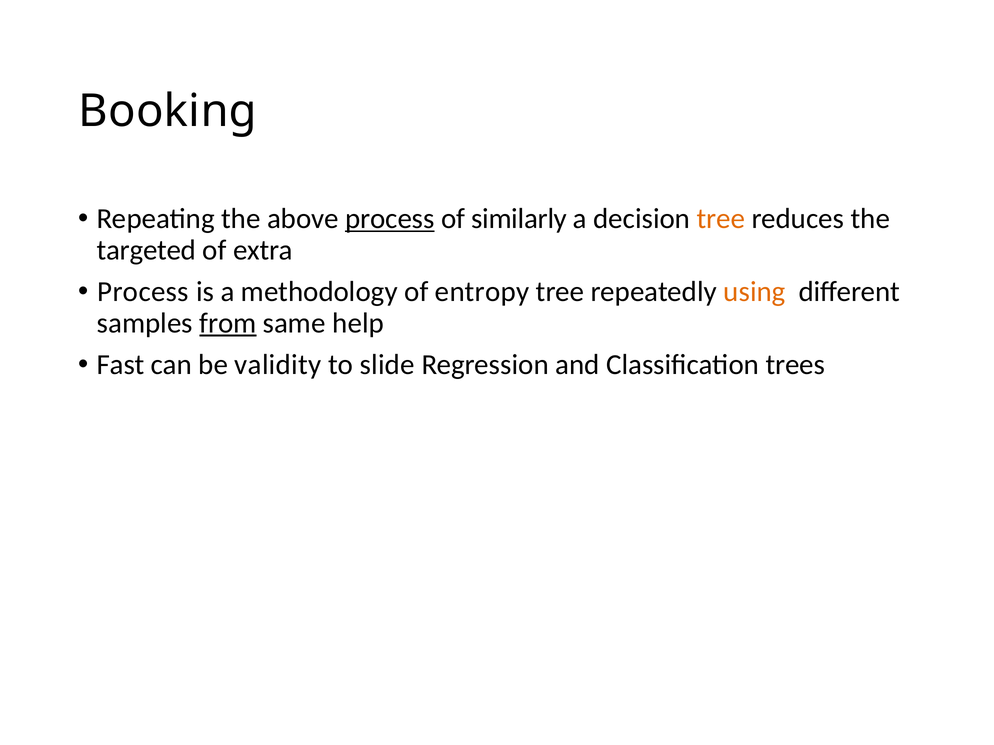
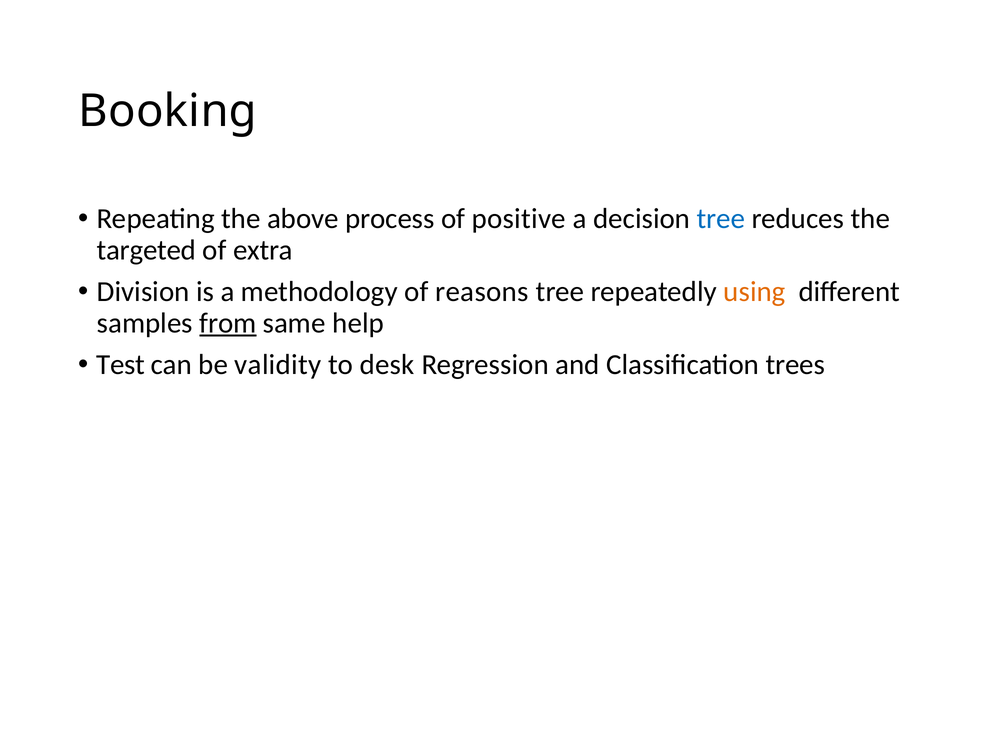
process at (390, 219) underline: present -> none
similarly: similarly -> positive
tree at (721, 219) colour: orange -> blue
Process at (143, 292): Process -> Division
entropy: entropy -> reasons
Fast: Fast -> Test
slide: slide -> desk
